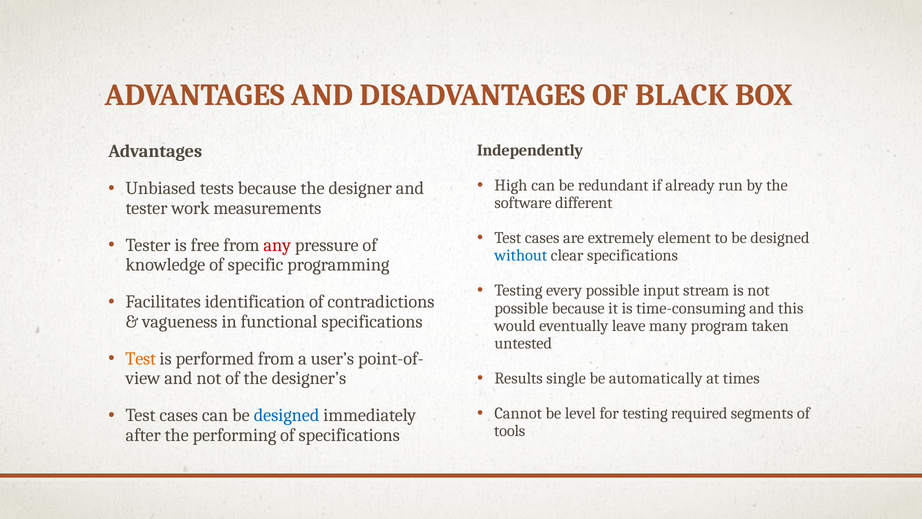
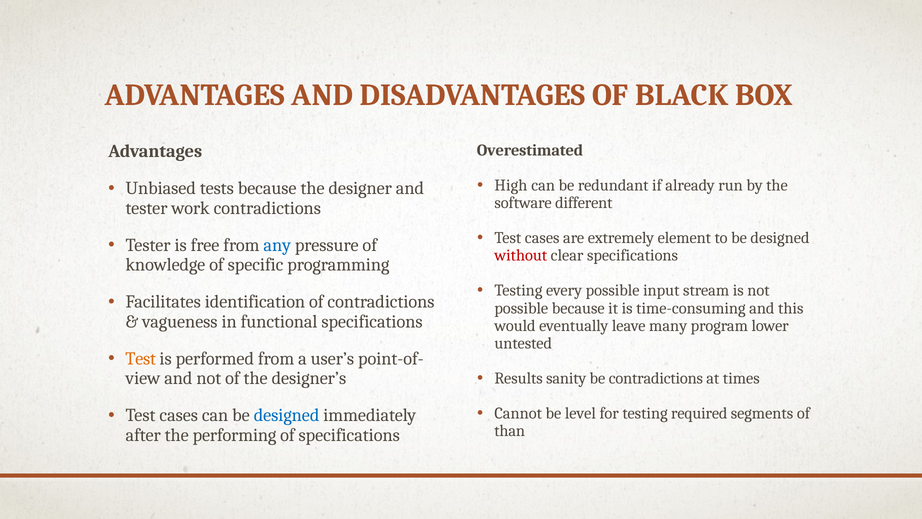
Independently: Independently -> Overestimated
work measurements: measurements -> contradictions
any colour: red -> blue
without colour: blue -> red
taken: taken -> lower
single: single -> sanity
be automatically: automatically -> contradictions
tools: tools -> than
